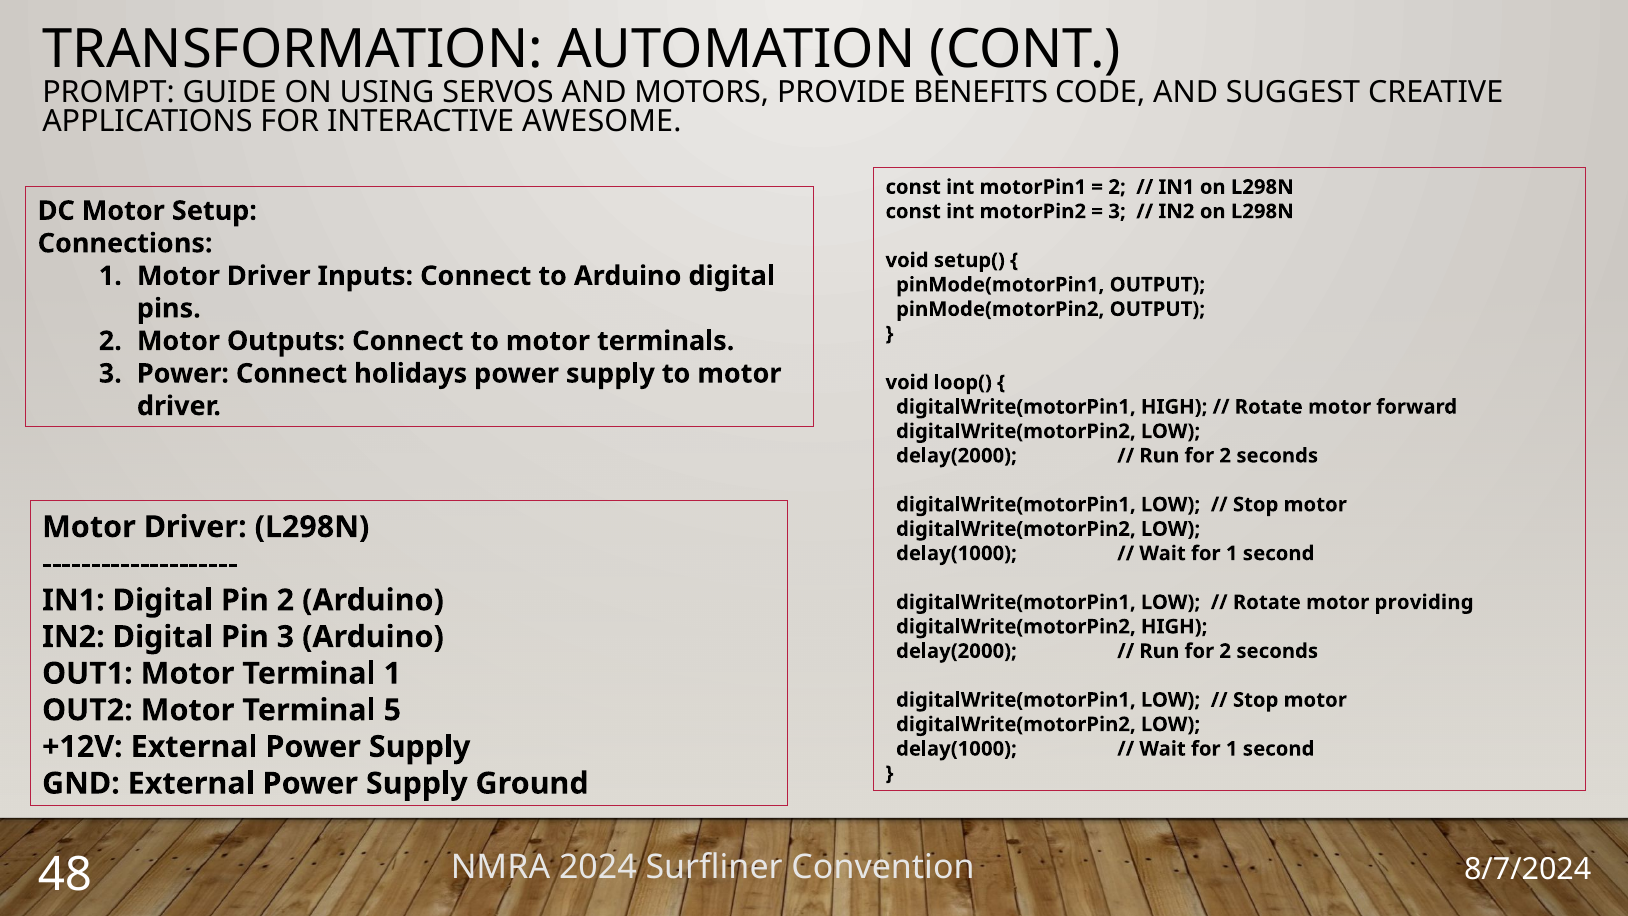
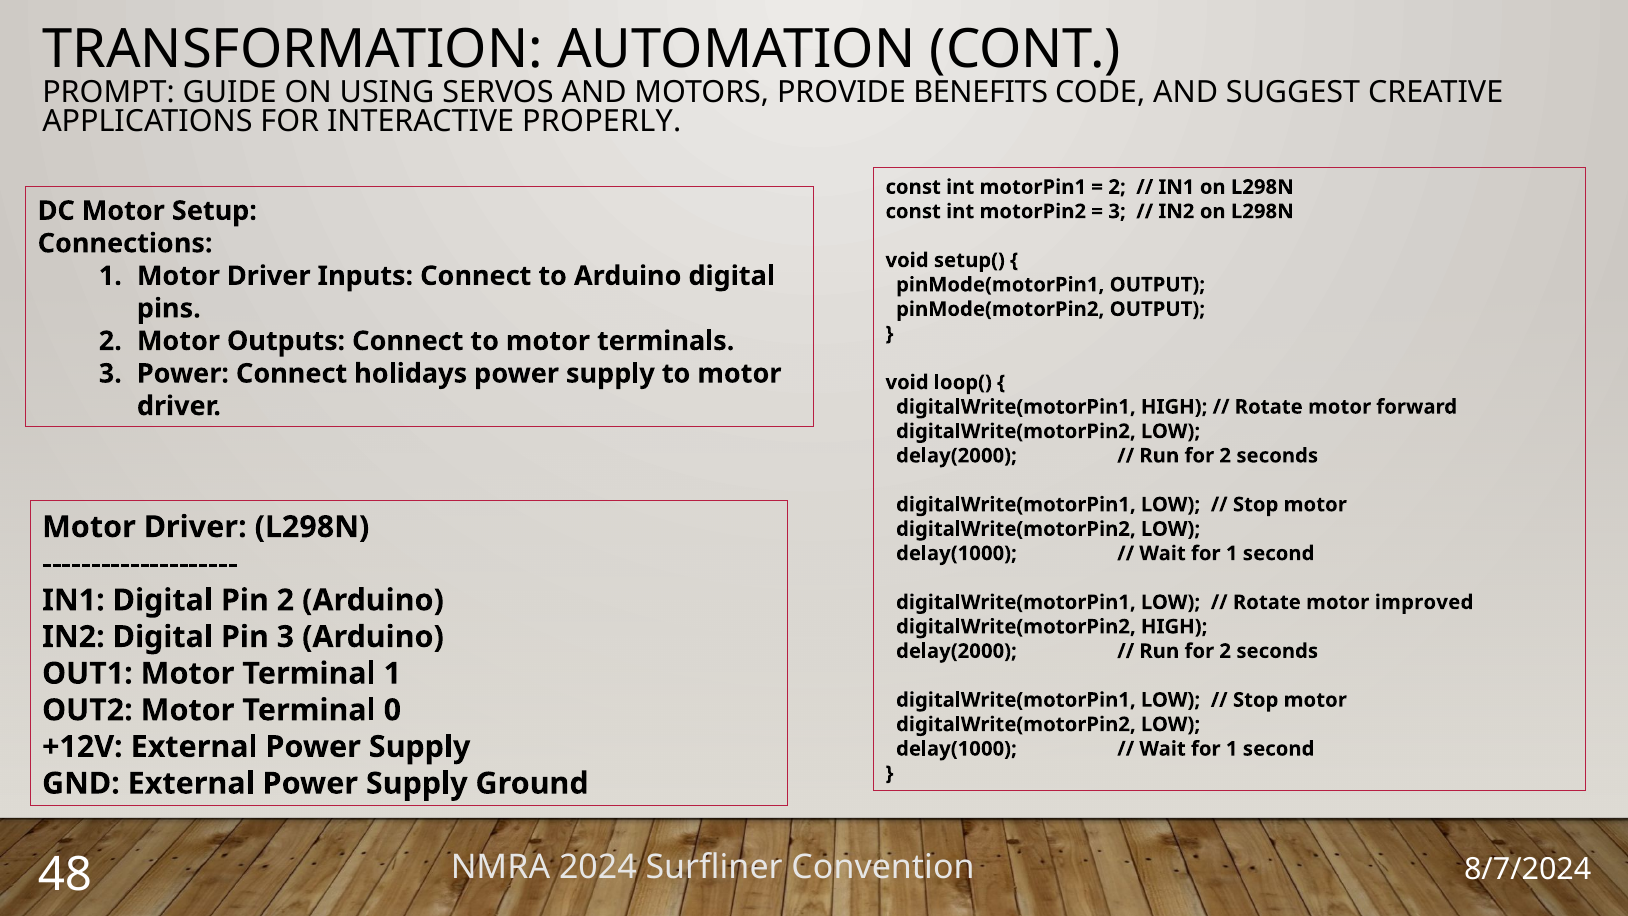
AWESOME: AWESOME -> PROPERLY
providing: providing -> improved
5: 5 -> 0
